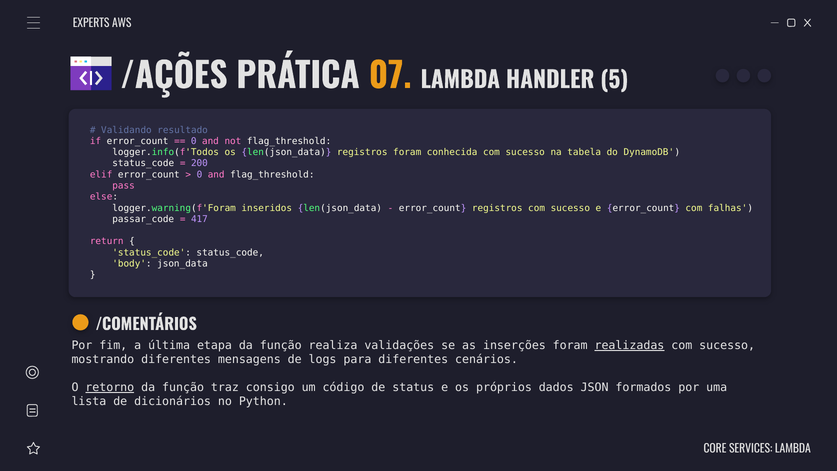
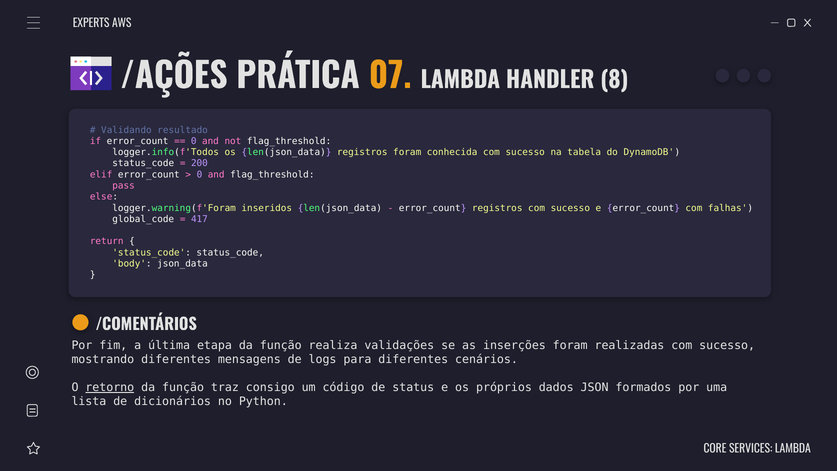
5: 5 -> 8
passar_code: passar_code -> global_code
realizadas underline: present -> none
